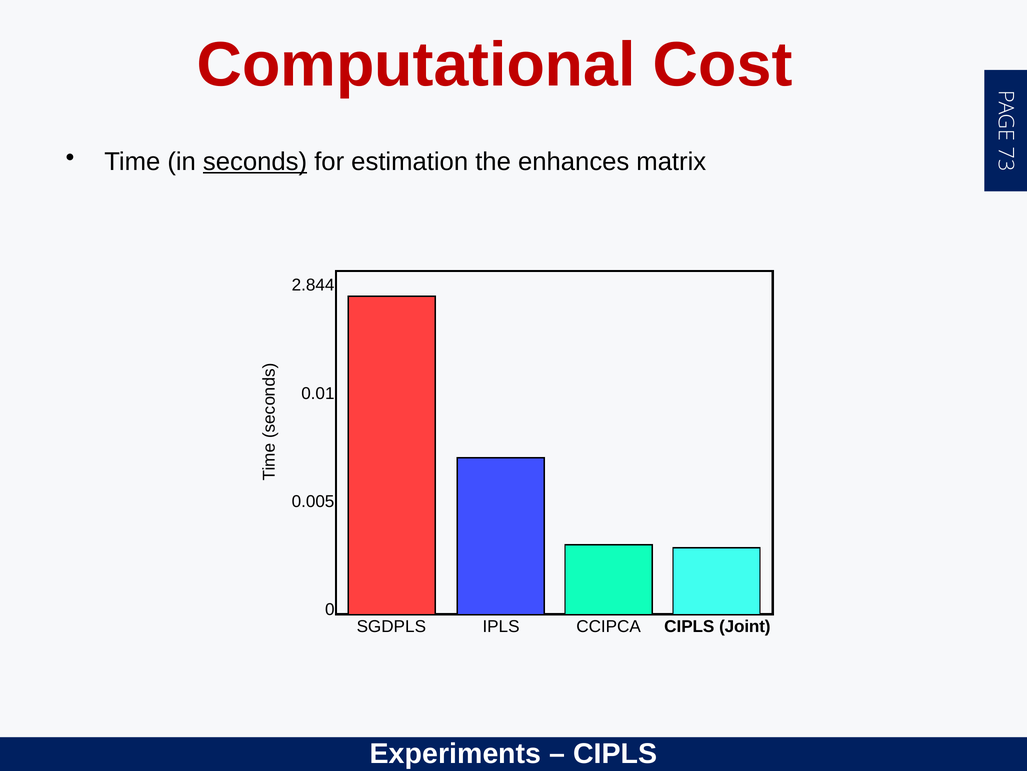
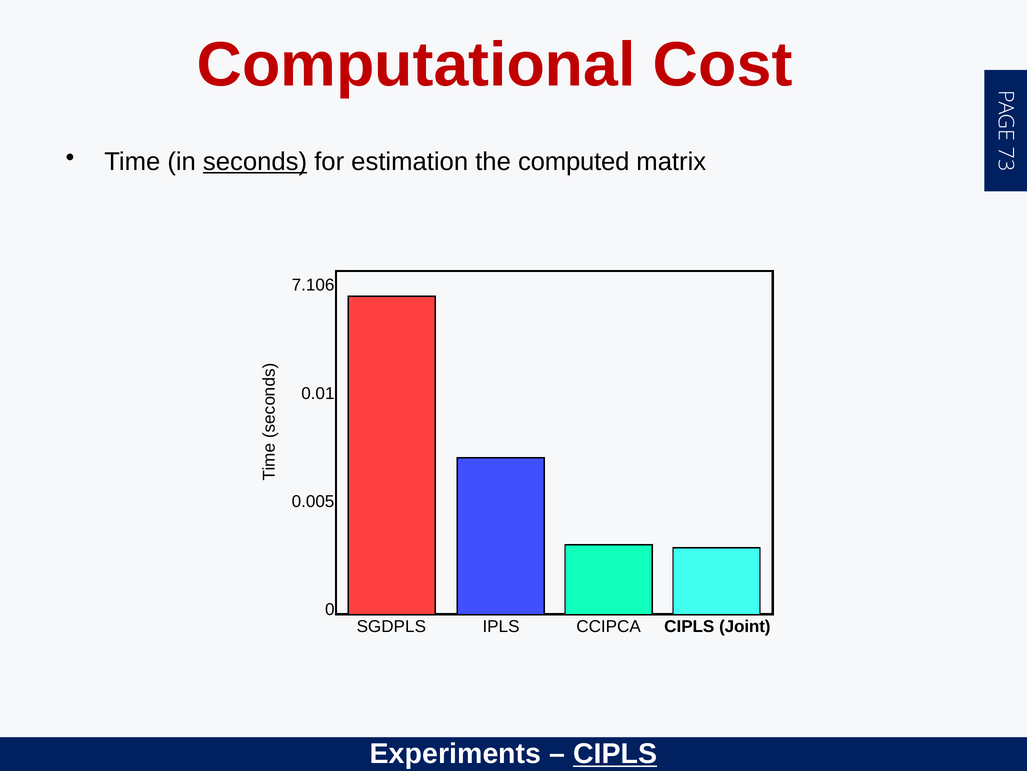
enhances: enhances -> computed
2.844: 2.844 -> 7.106
CIPLS at (615, 753) underline: none -> present
